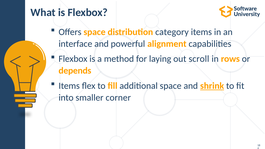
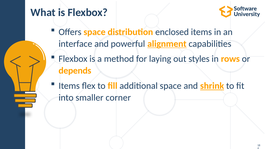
category: category -> enclosed
alignment underline: none -> present
scroll: scroll -> styles
